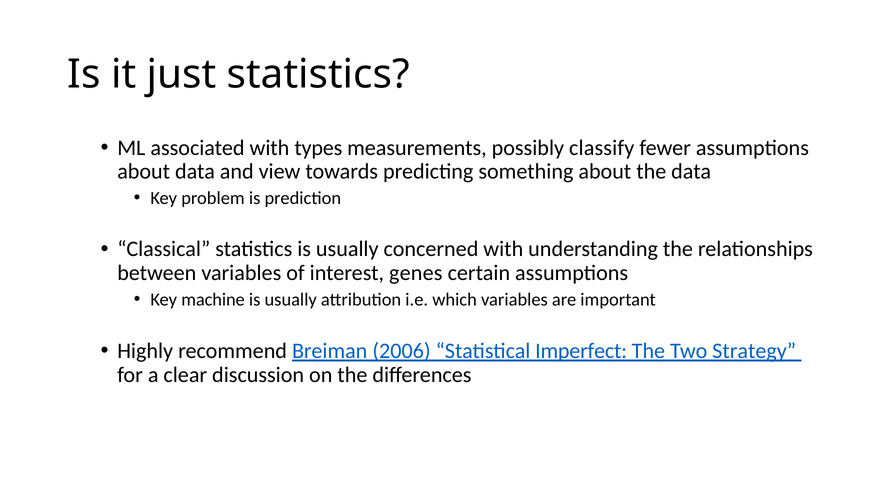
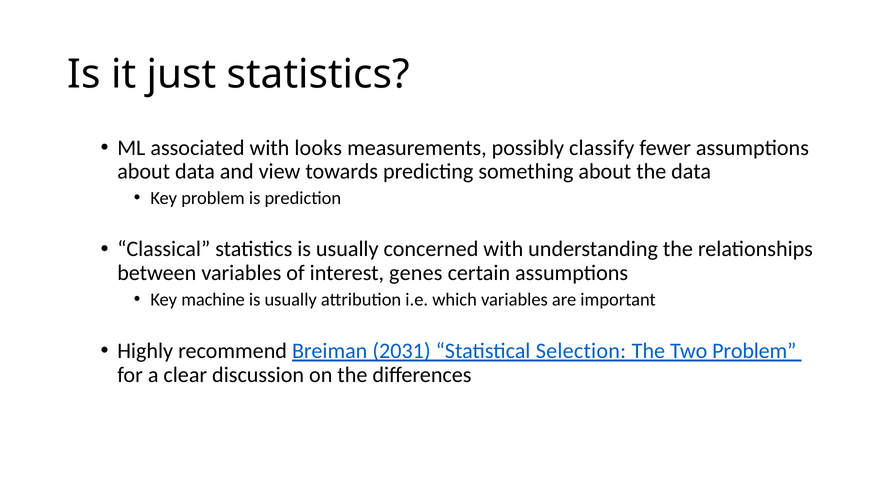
types: types -> looks
2006: 2006 -> 2031
Imperfect: Imperfect -> Selection
Two Strategy: Strategy -> Problem
